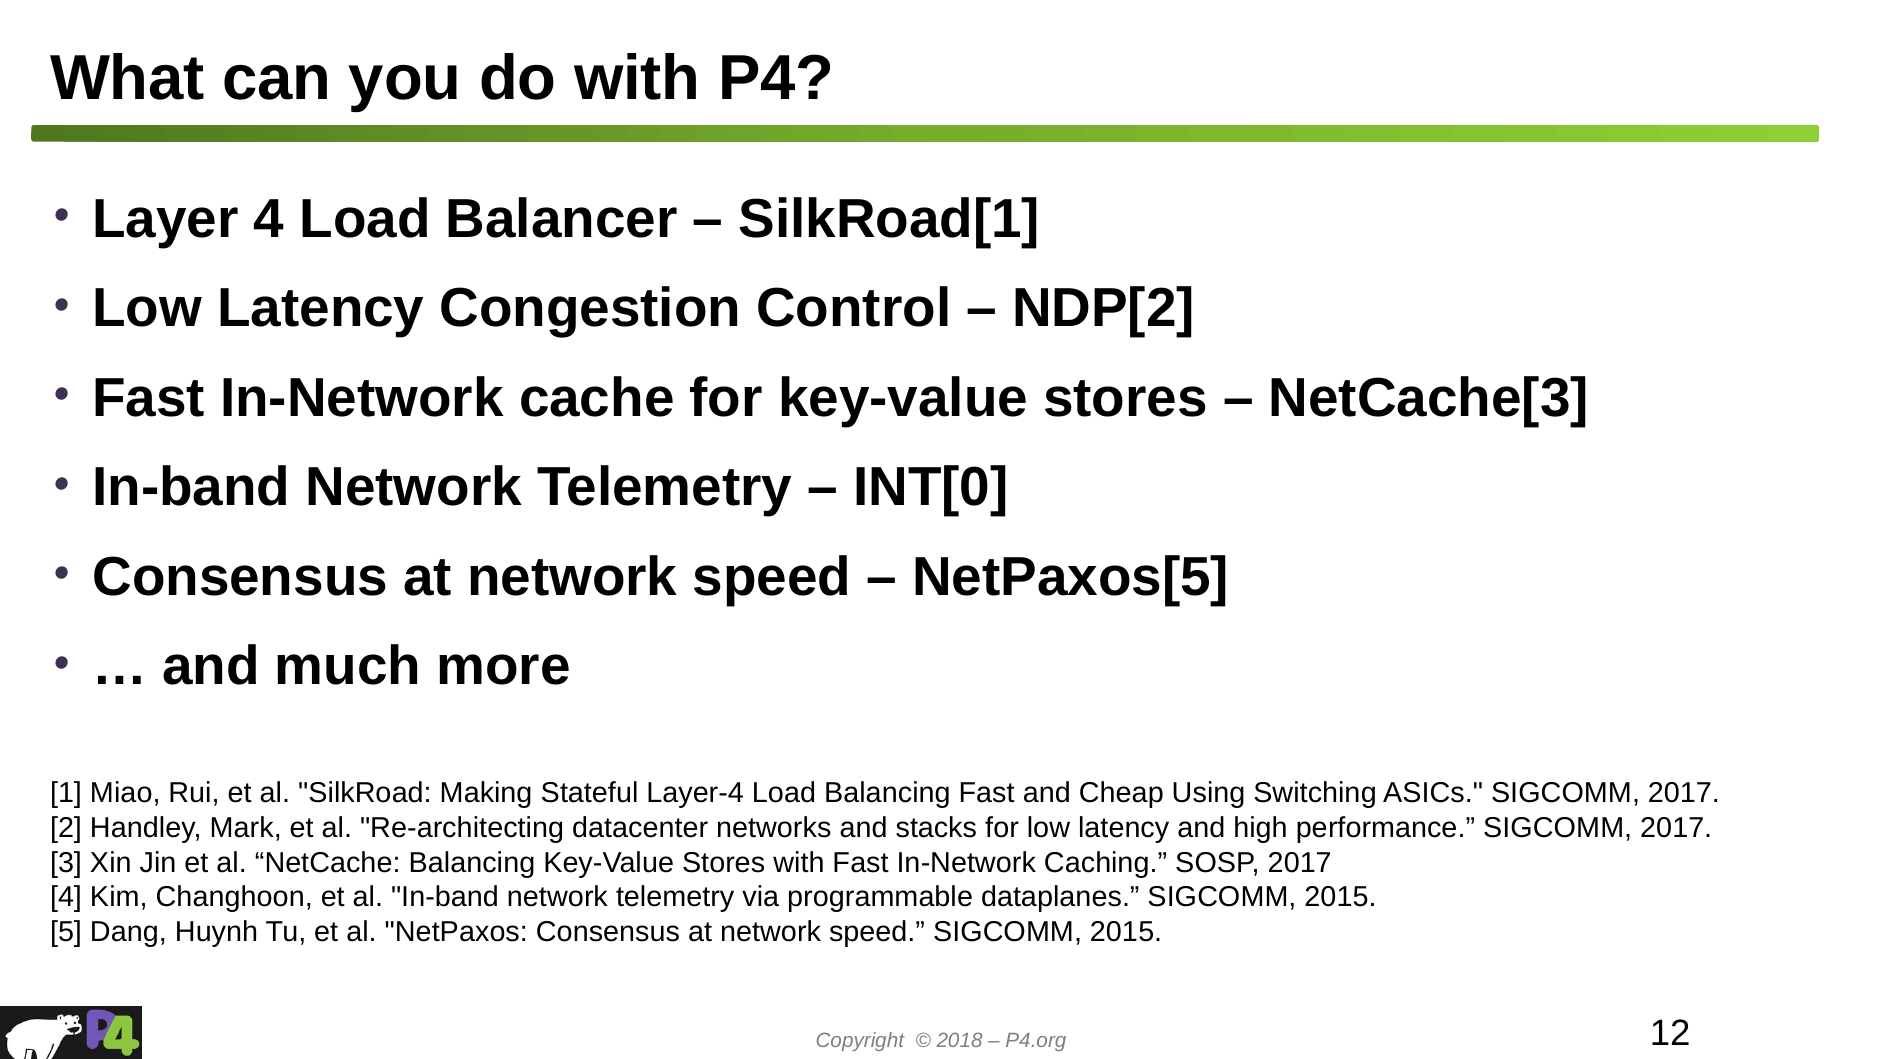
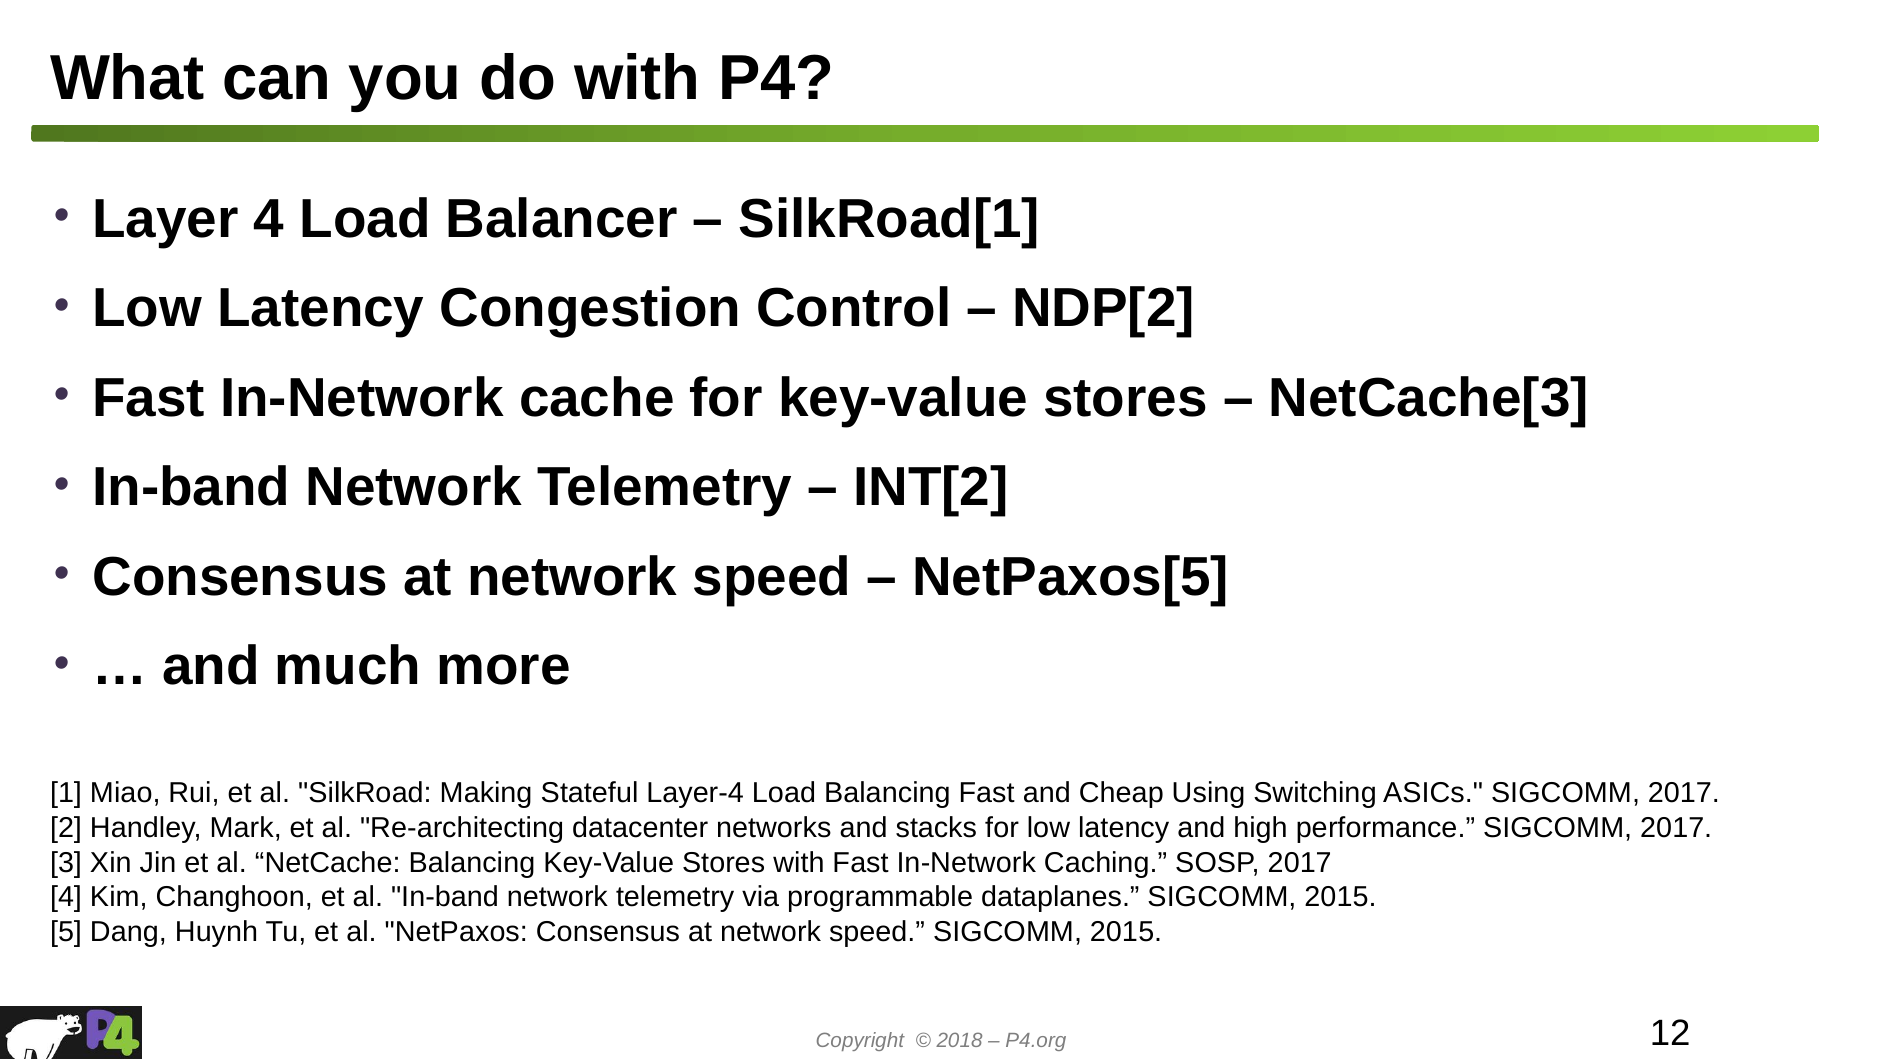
INT[0: INT[0 -> INT[2
